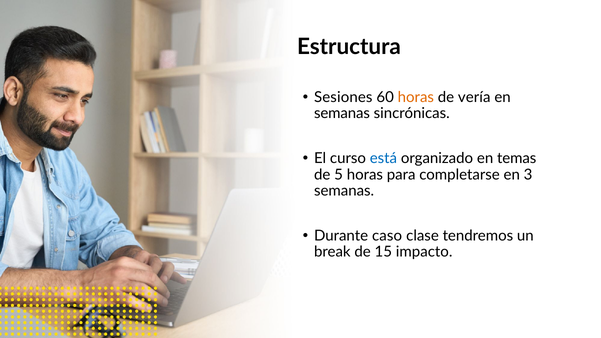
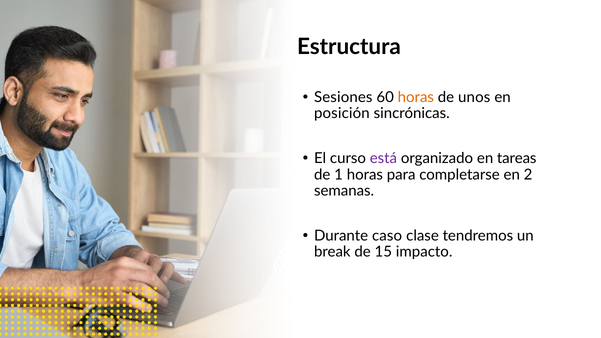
vería: vería -> unos
semanas at (342, 113): semanas -> posición
está colour: blue -> purple
temas: temas -> tareas
5: 5 -> 1
3: 3 -> 2
